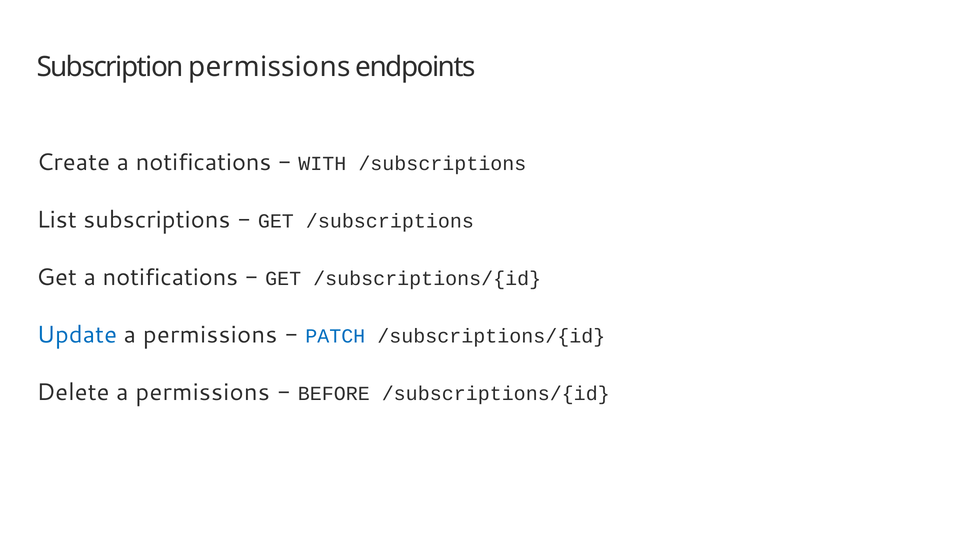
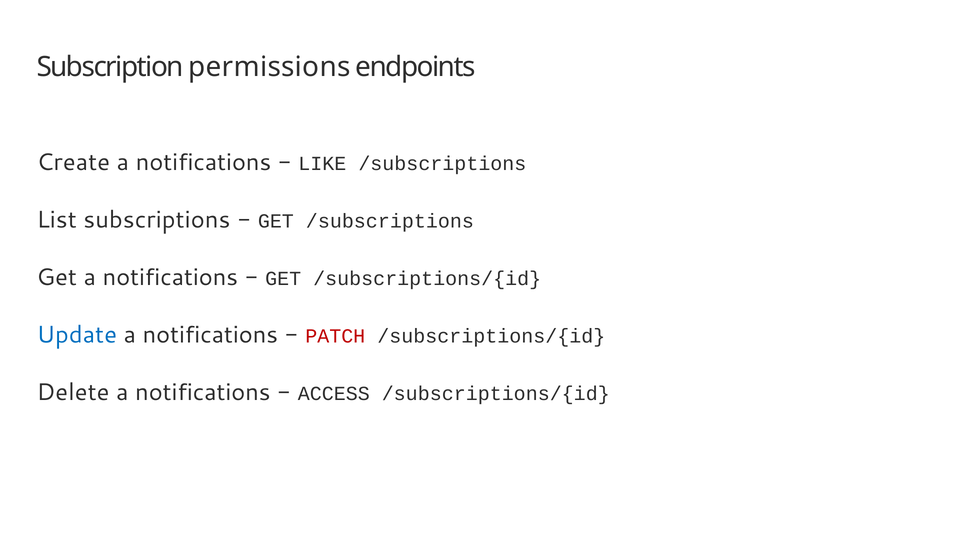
WITH: WITH -> LIKE
permissions at (210, 334): permissions -> notifications
PATCH colour: blue -> red
Delete a permissions: permissions -> notifications
BEFORE: BEFORE -> ACCESS
